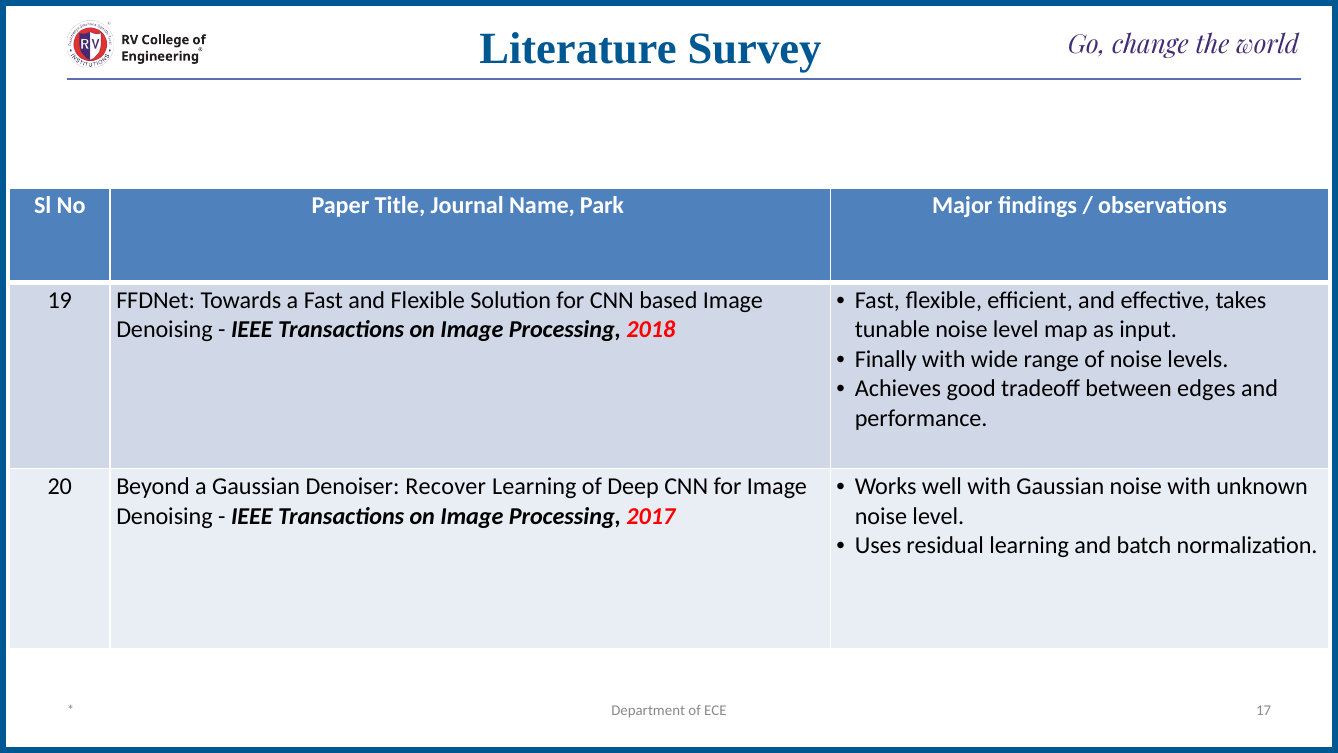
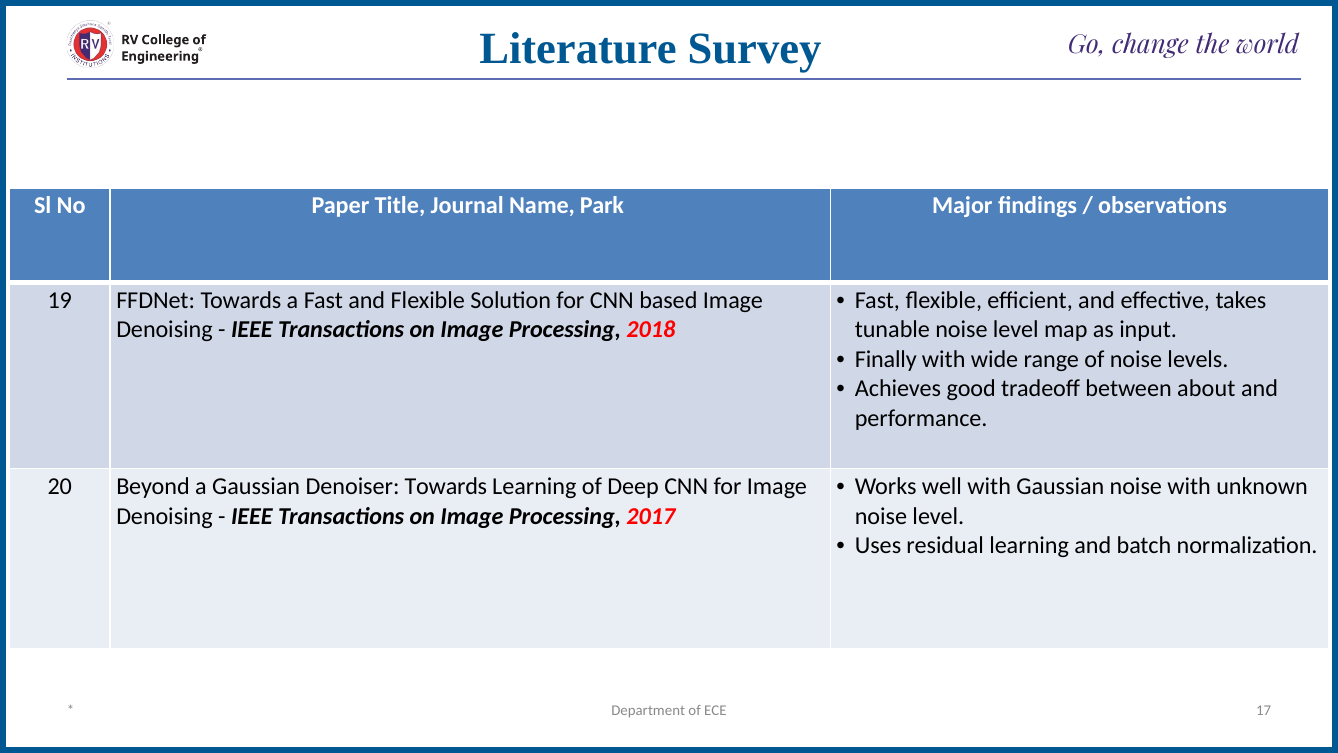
edges: edges -> about
Denoiser Recover: Recover -> Towards
